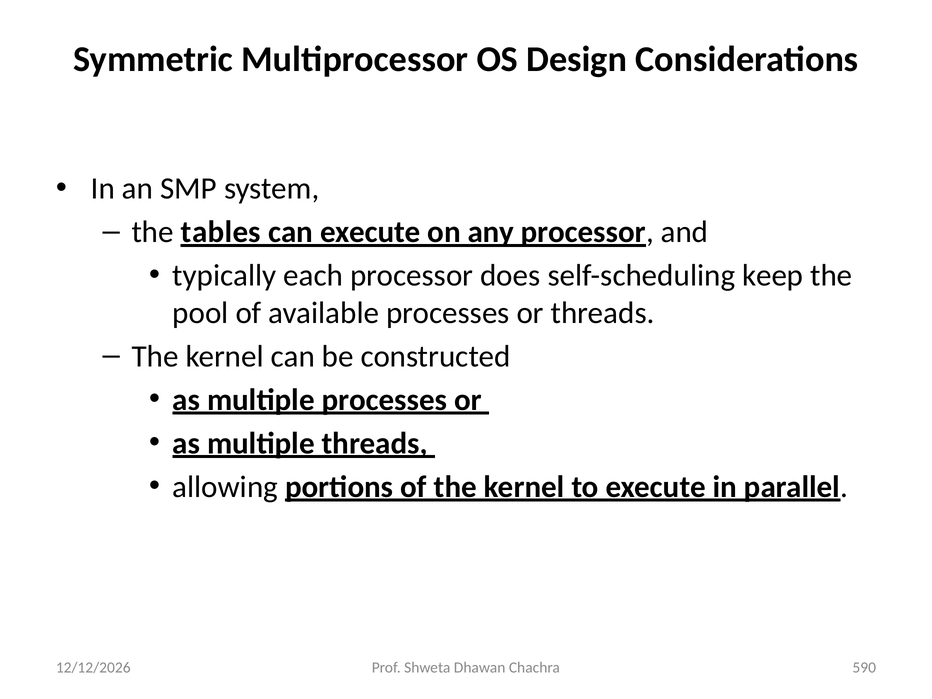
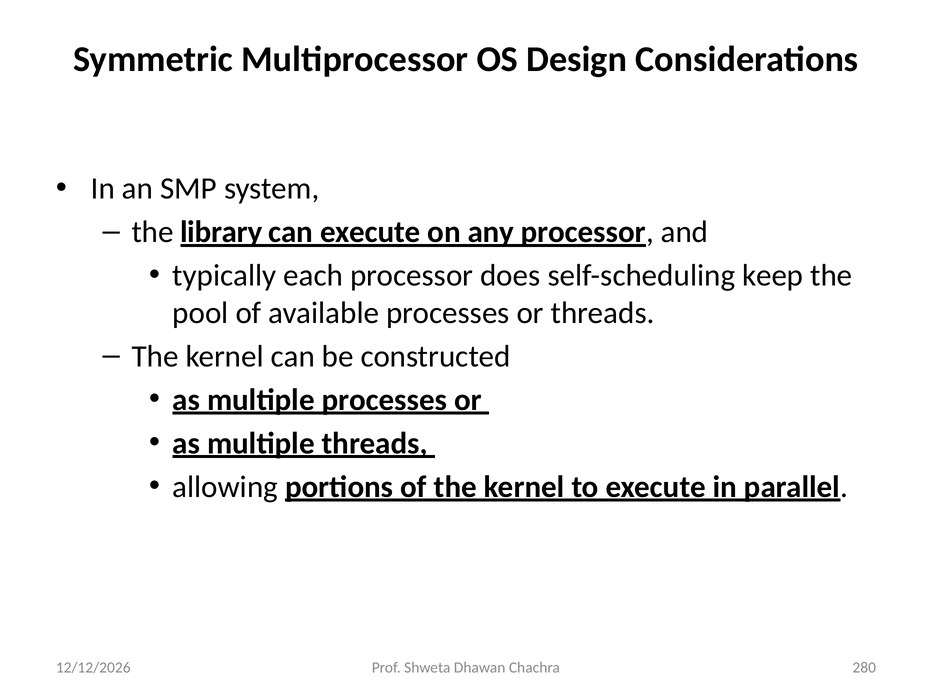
tables: tables -> library
590: 590 -> 280
